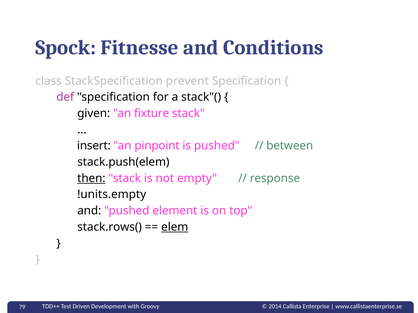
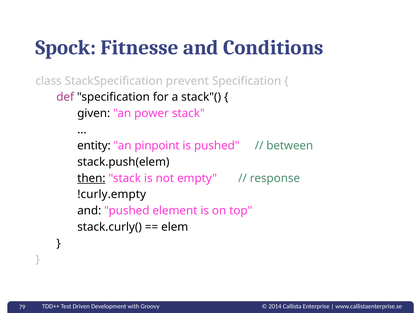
fixture: fixture -> power
insert: insert -> entity
!units.empty: !units.empty -> !curly.empty
stack.rows(: stack.rows( -> stack.curly(
elem underline: present -> none
